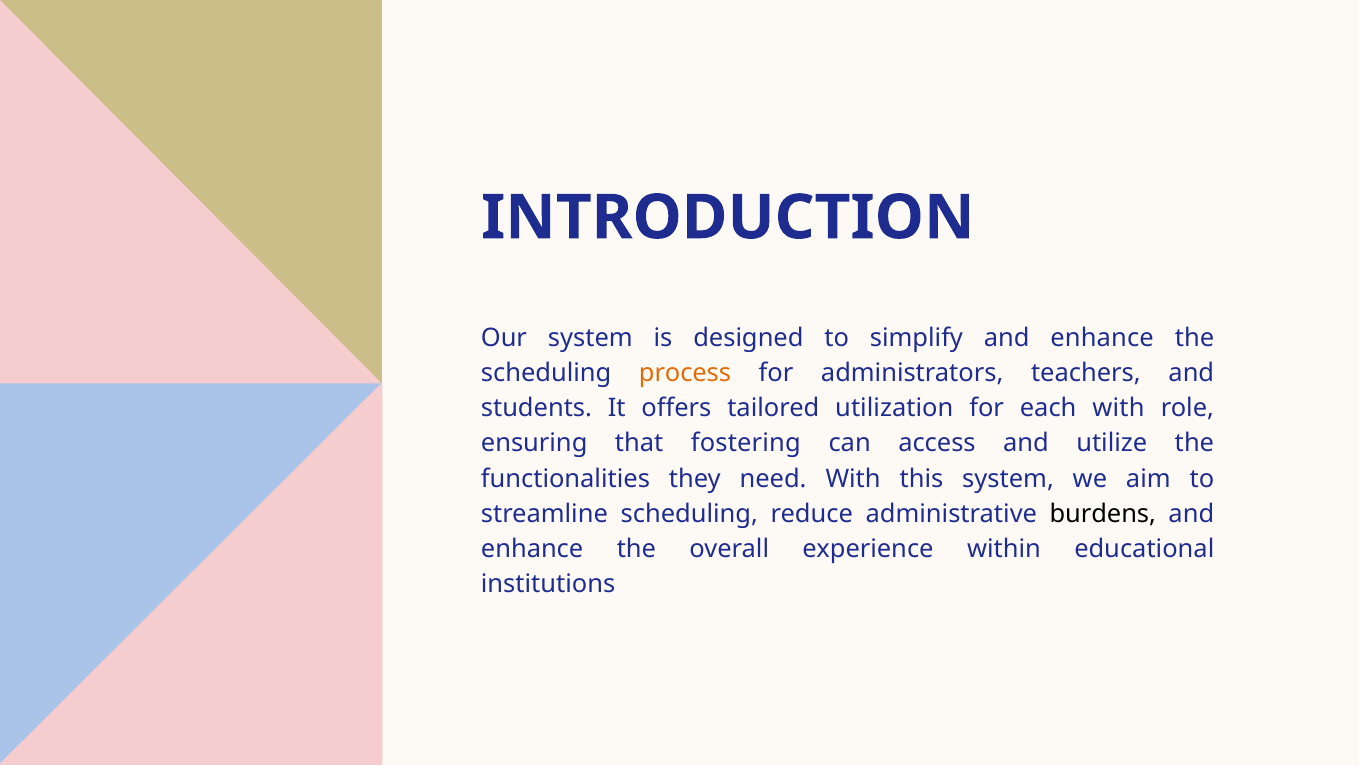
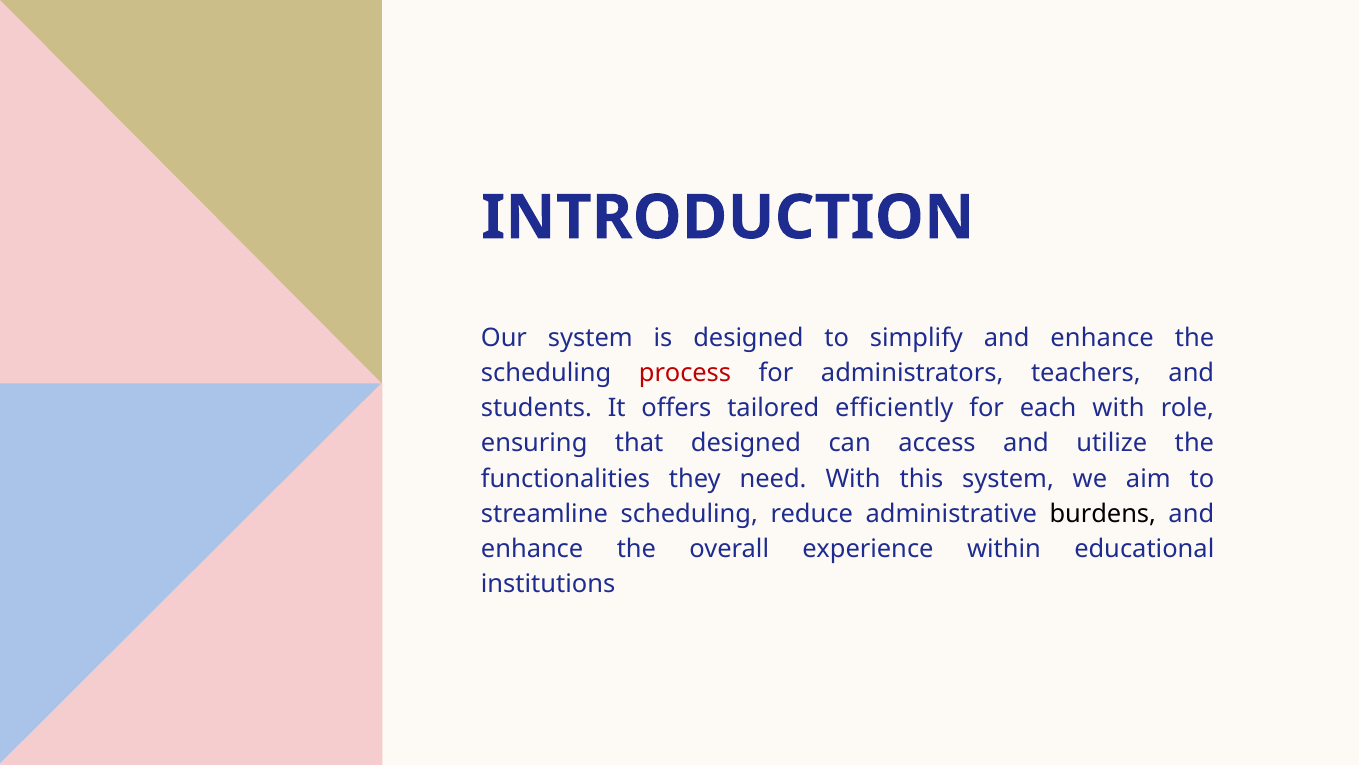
process colour: orange -> red
utilization: utilization -> efficiently
that fostering: fostering -> designed
